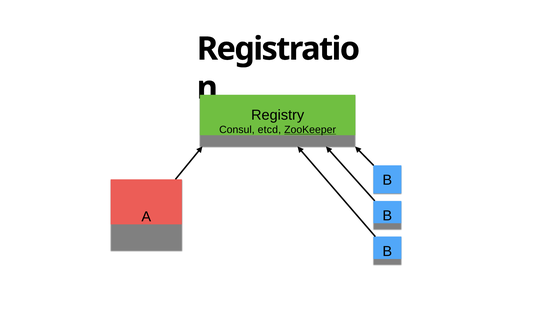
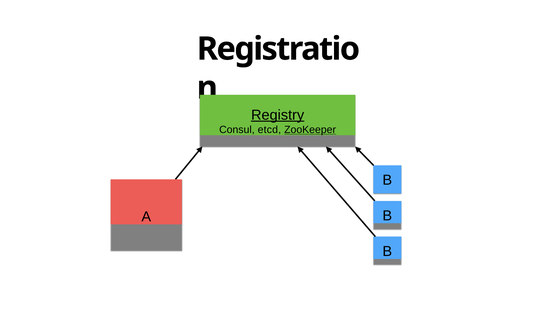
Registry underline: none -> present
